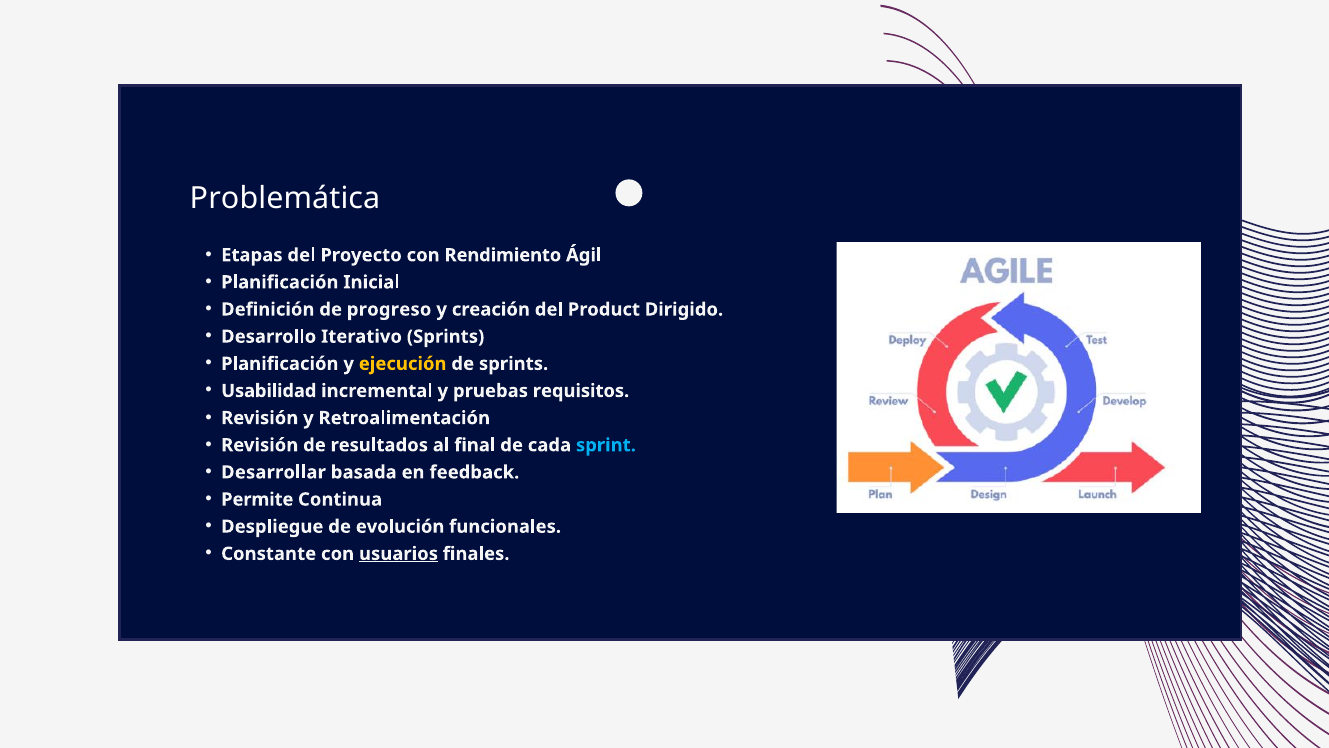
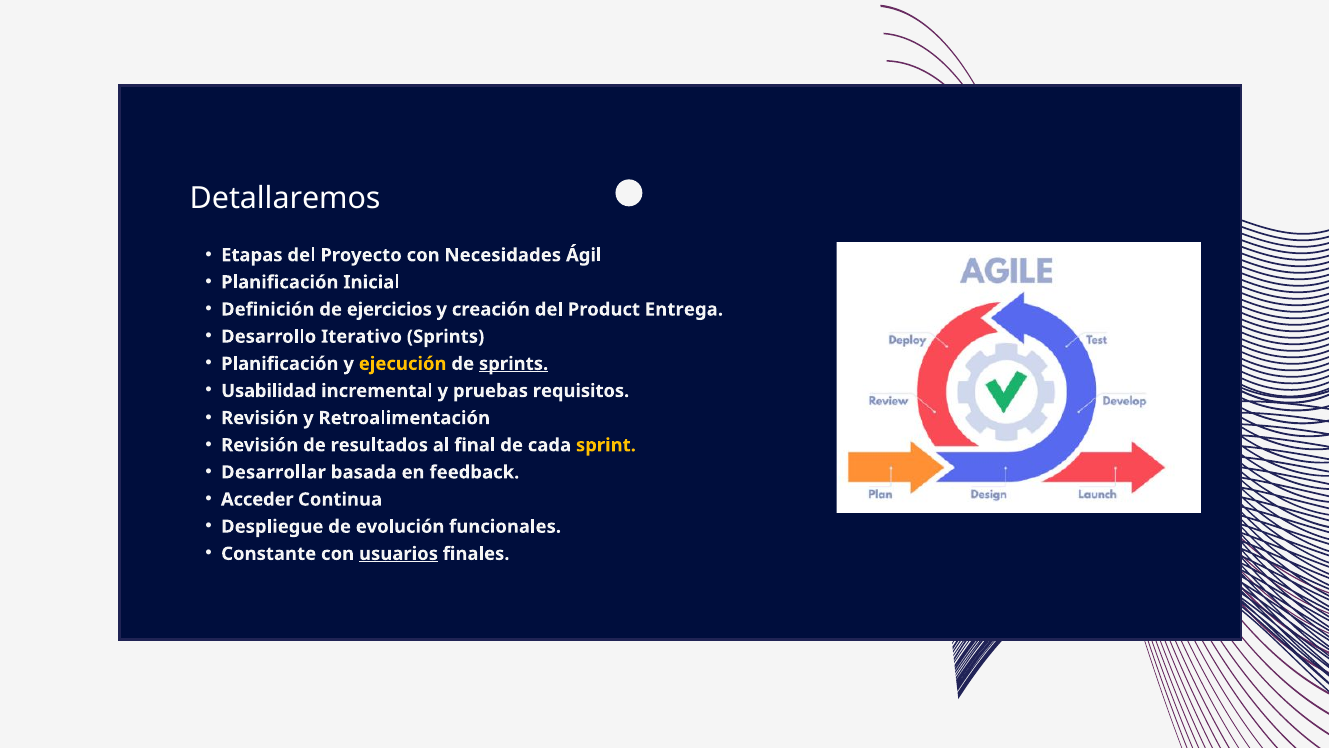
Problemática: Problemática -> Detallaremos
Rendimiento: Rendimiento -> Necesidades
progreso: progreso -> ejercicios
Dirigido: Dirigido -> Entrega
sprints at (514, 364) underline: none -> present
sprint colour: light blue -> yellow
Permite: Permite -> Acceder
